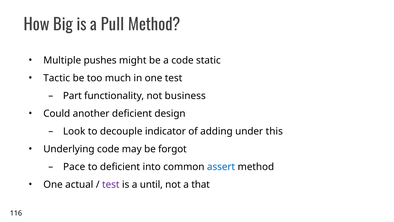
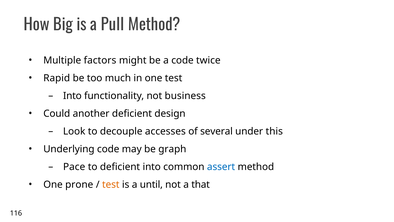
pushes: pushes -> factors
static: static -> twice
Tactic: Tactic -> Rapid
Part at (72, 96): Part -> Into
indicator: indicator -> accesses
adding: adding -> several
forgot: forgot -> graph
actual: actual -> prone
test at (111, 184) colour: purple -> orange
